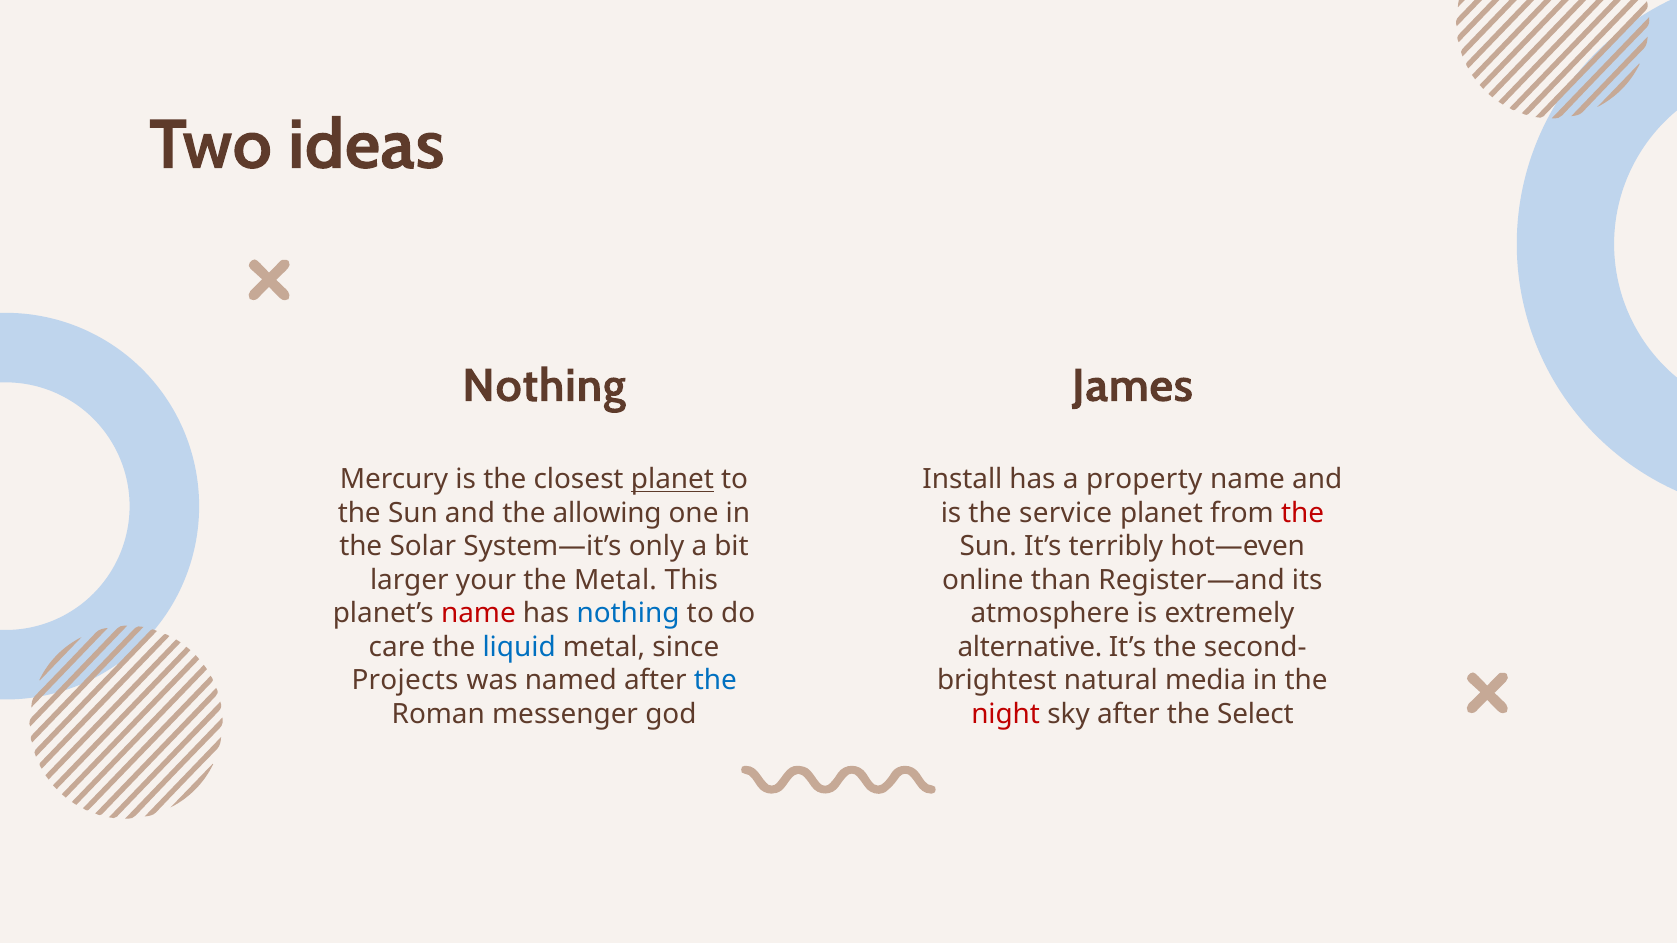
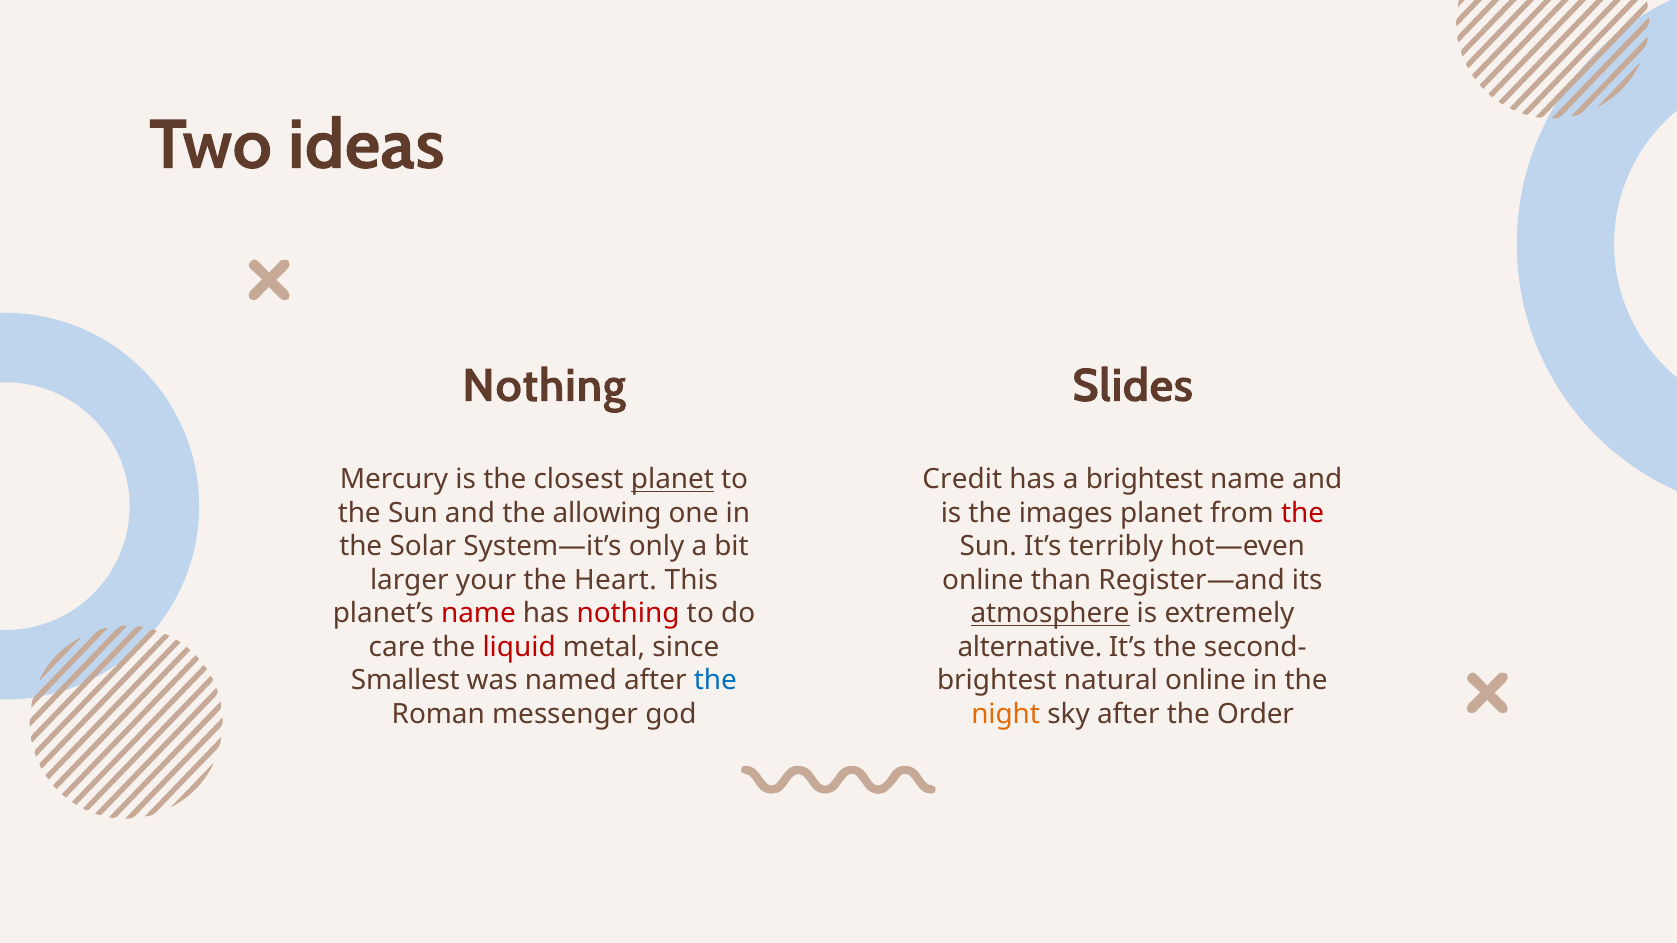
James: James -> Slides
Install: Install -> Credit
a property: property -> brightest
service: service -> images
the Metal: Metal -> Heart
nothing at (628, 614) colour: blue -> red
atmosphere underline: none -> present
liquid colour: blue -> red
Projects: Projects -> Smallest
natural media: media -> online
night colour: red -> orange
Select: Select -> Order
